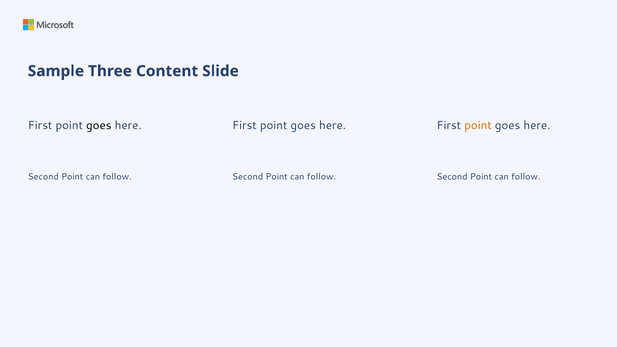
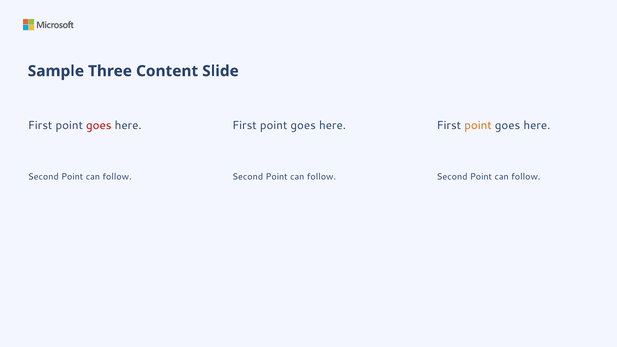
goes at (99, 125) colour: black -> red
